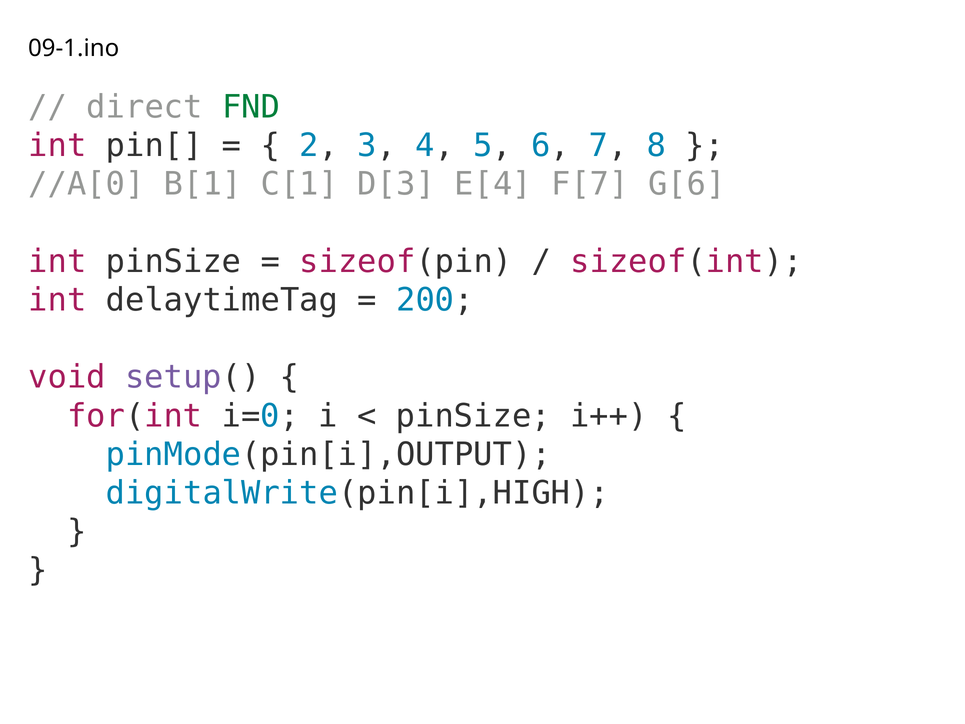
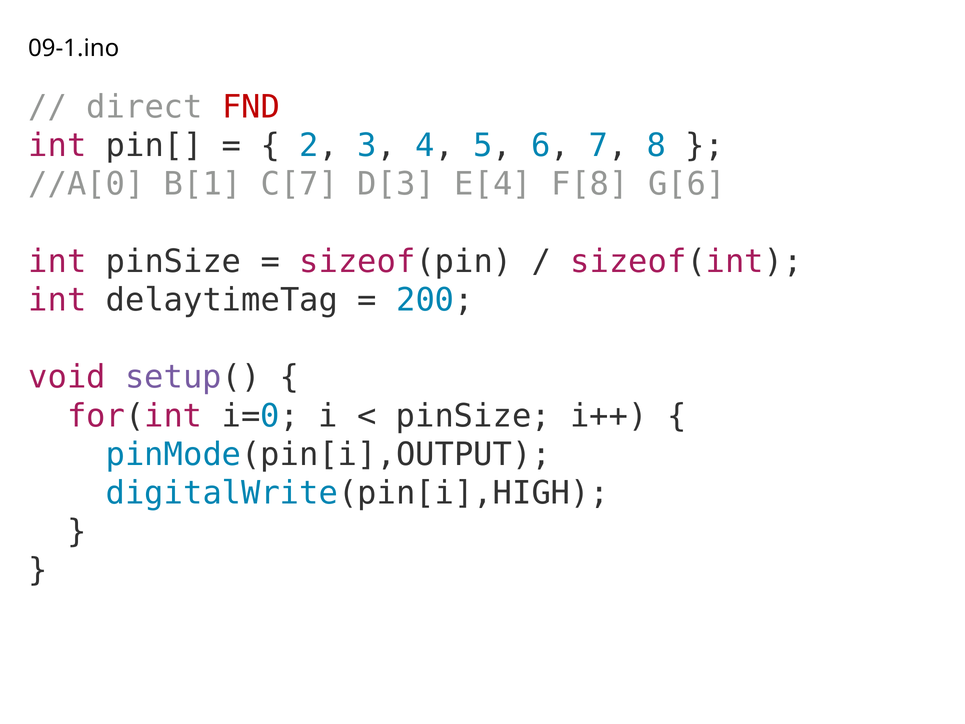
FND colour: green -> red
C[1: C[1 -> C[7
F[7: F[7 -> F[8
